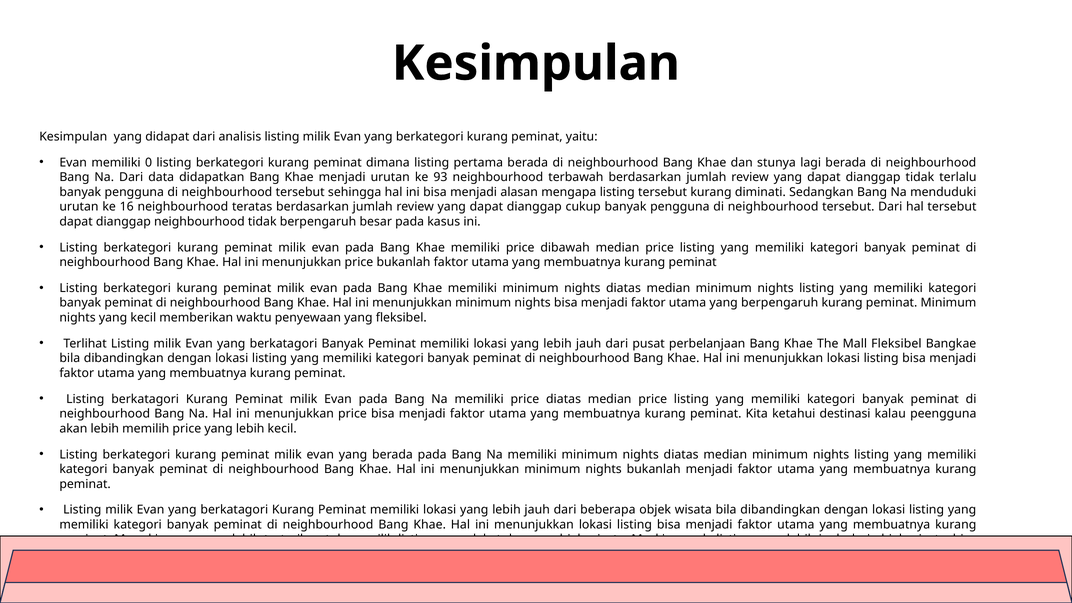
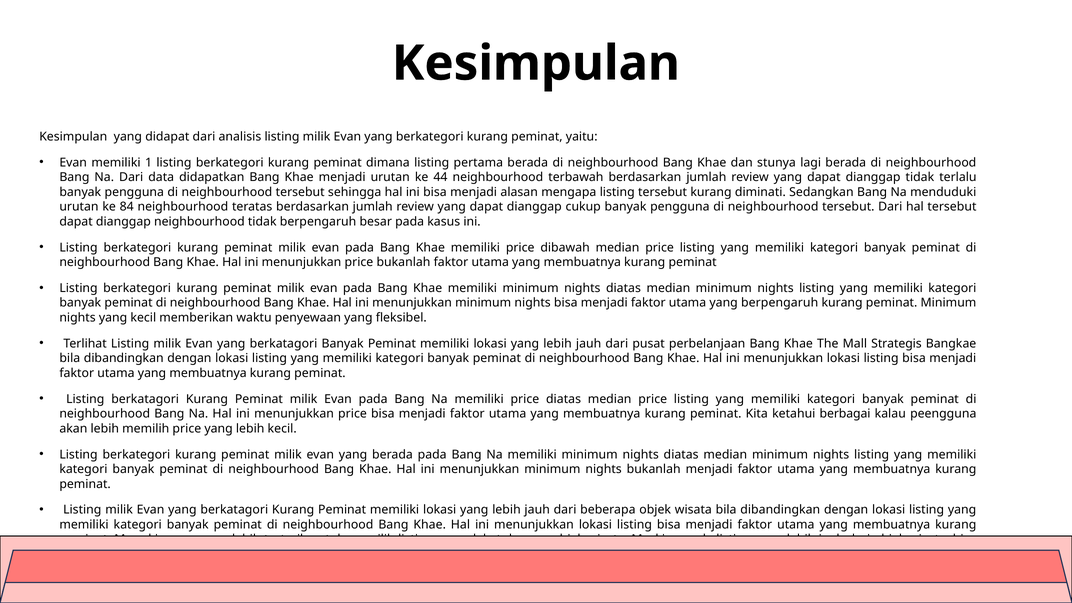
0: 0 -> 1
93: 93 -> 44
16: 16 -> 84
Mall Fleksibel: Fleksibel -> Strategis
destinasi: destinasi -> berbagai
